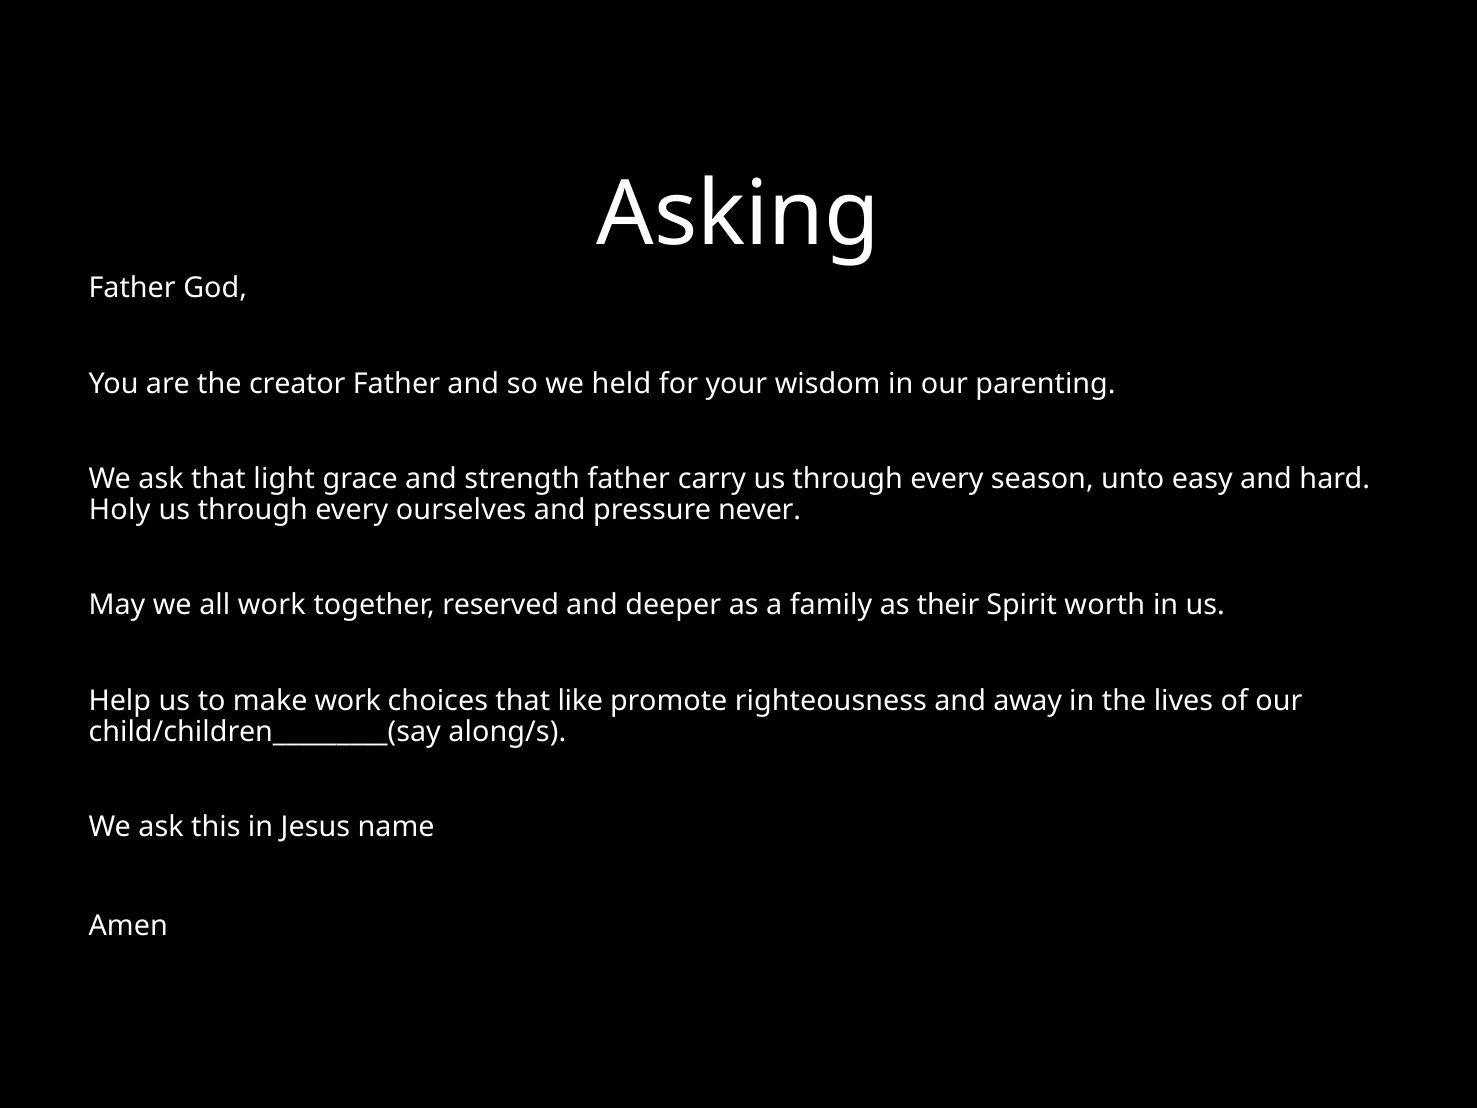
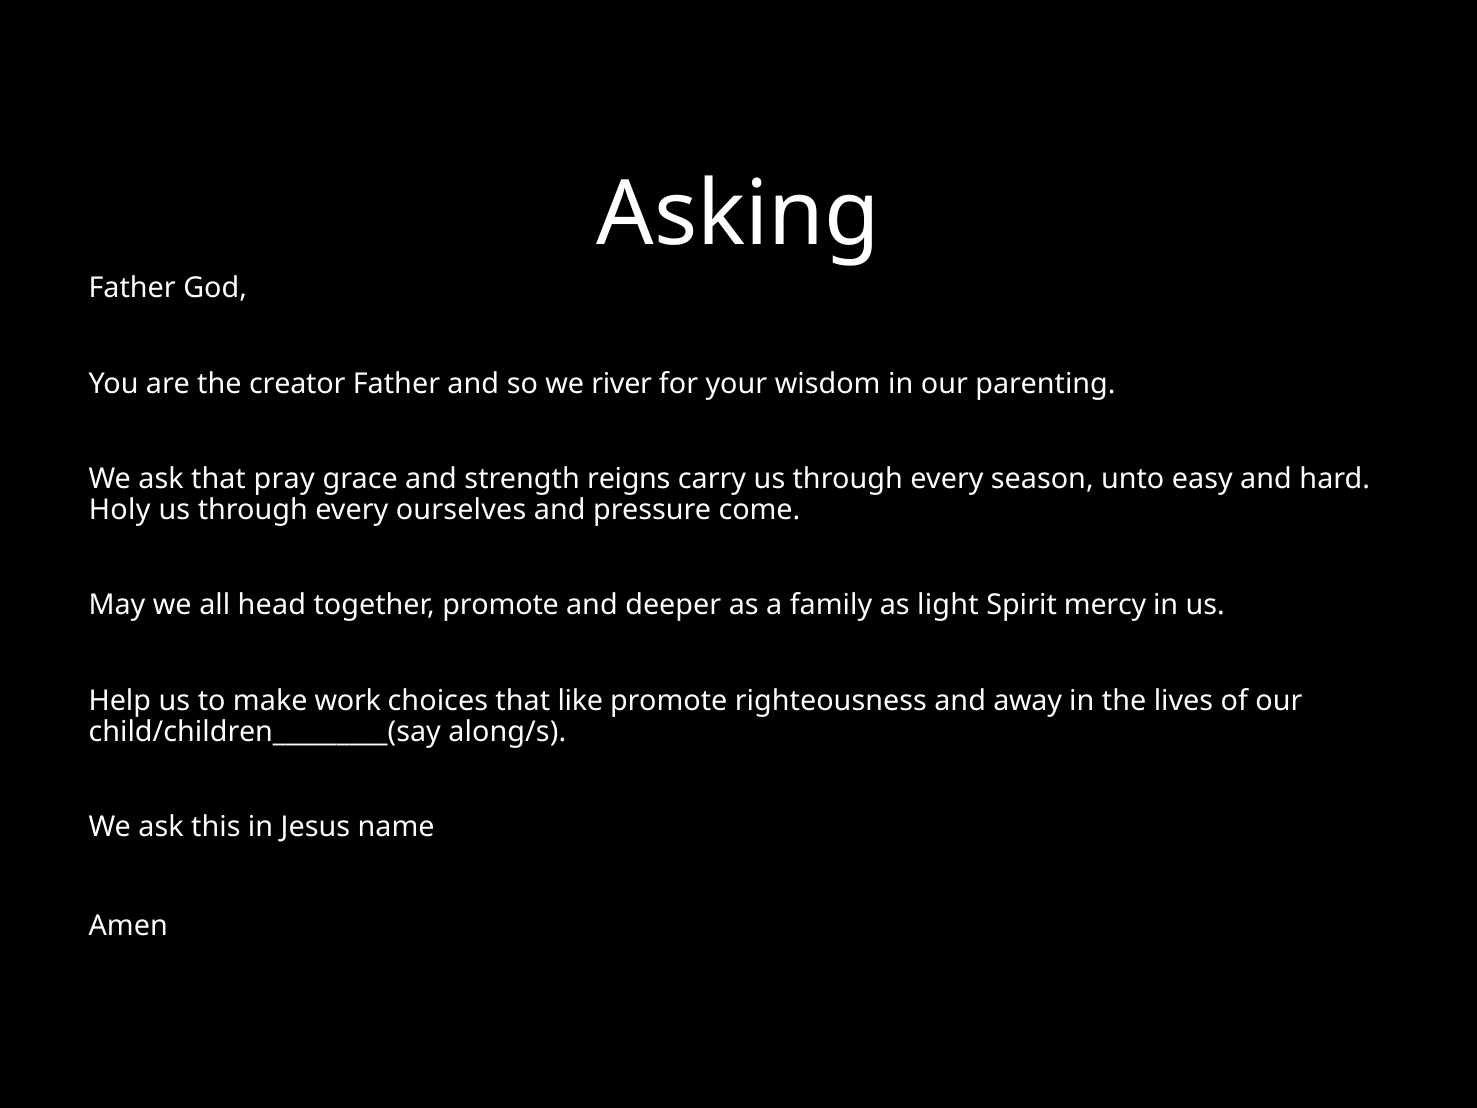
held: held -> river
light: light -> pray
strength father: father -> reigns
never: never -> come
all work: work -> head
together reserved: reserved -> promote
their: their -> light
worth: worth -> mercy
